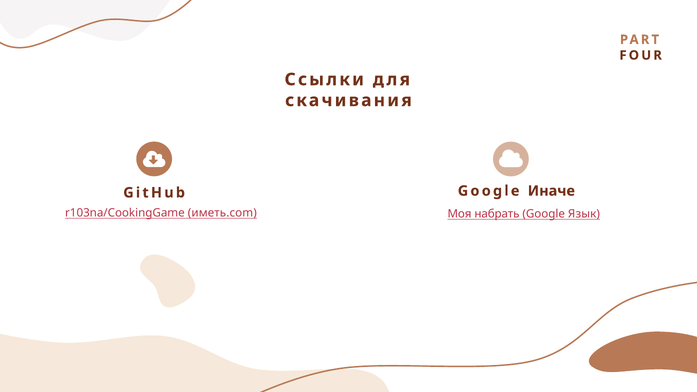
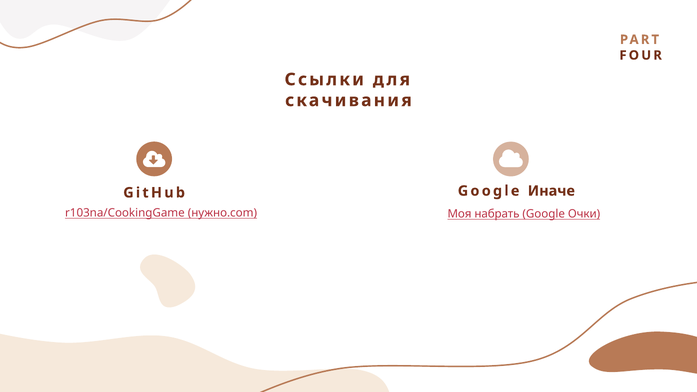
иметь.com: иметь.com -> нужно.com
Язык: Язык -> Очки
